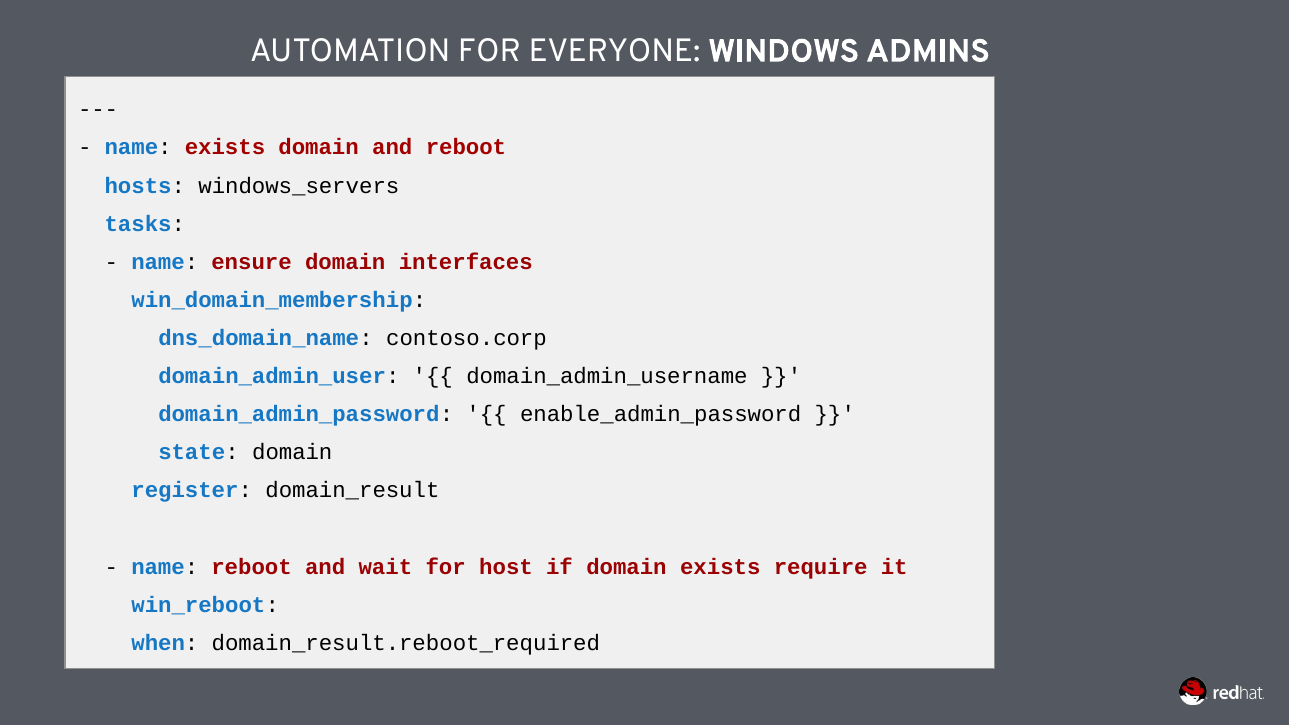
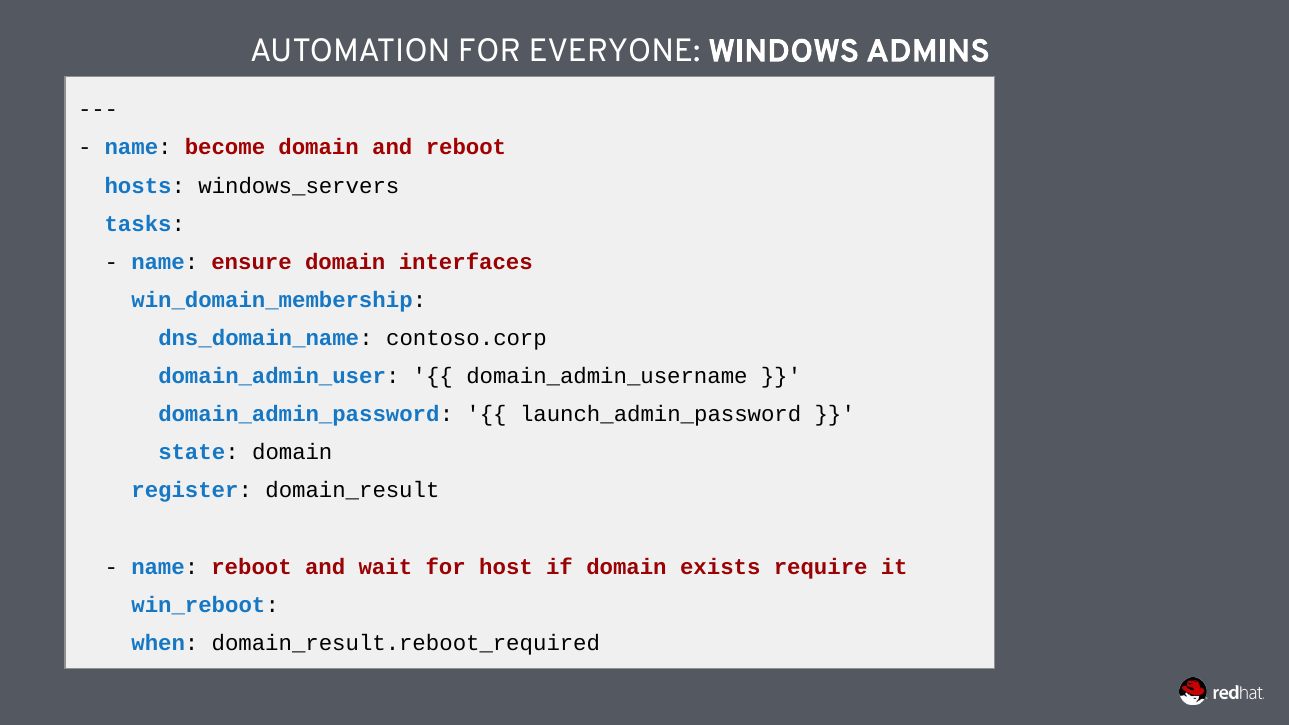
name exists: exists -> become
enable_admin_password: enable_admin_password -> launch_admin_password
